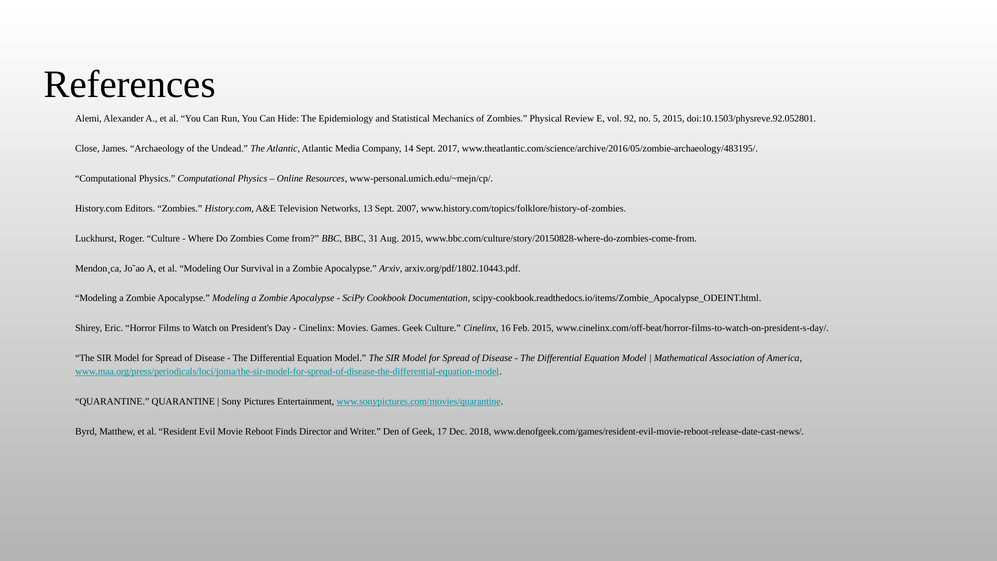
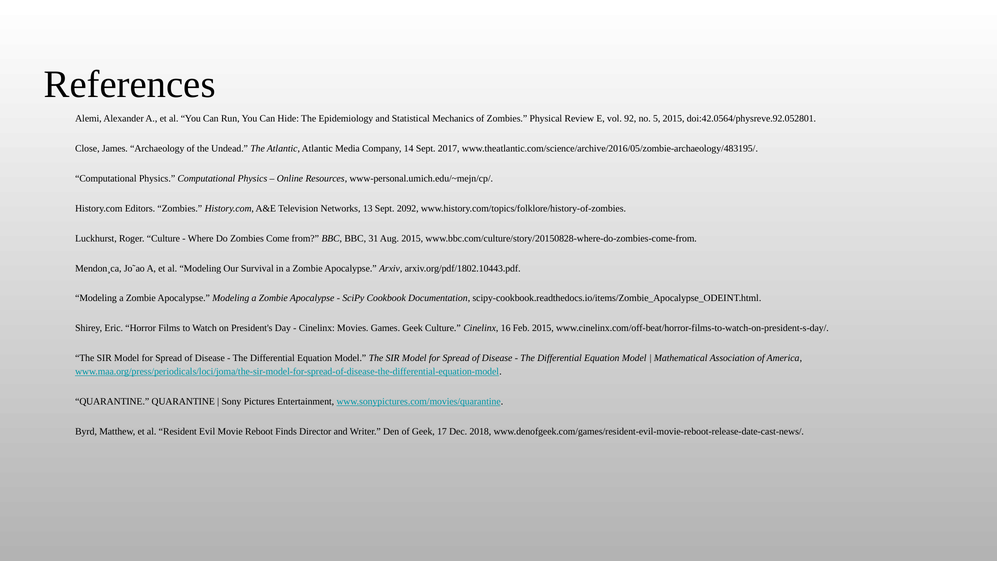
doi:10.1503/physreve.92.052801: doi:10.1503/physreve.92.052801 -> doi:42.0564/physreve.92.052801
2007: 2007 -> 2092
